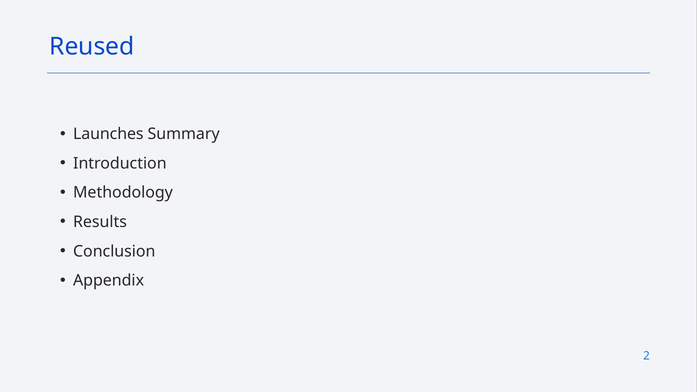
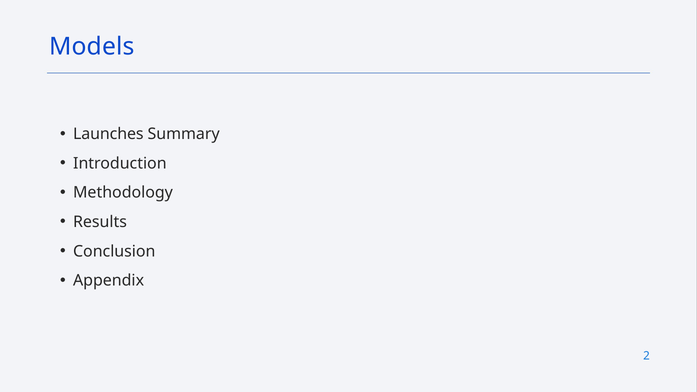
Reused: Reused -> Models
